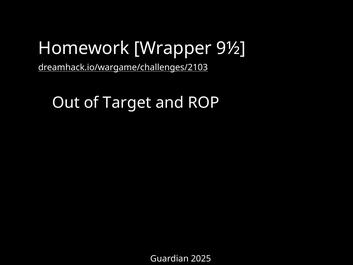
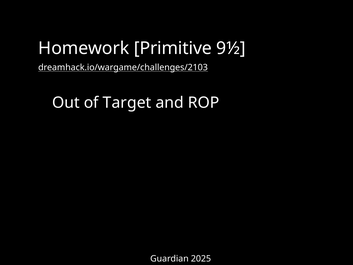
Wrapper: Wrapper -> Primitive
